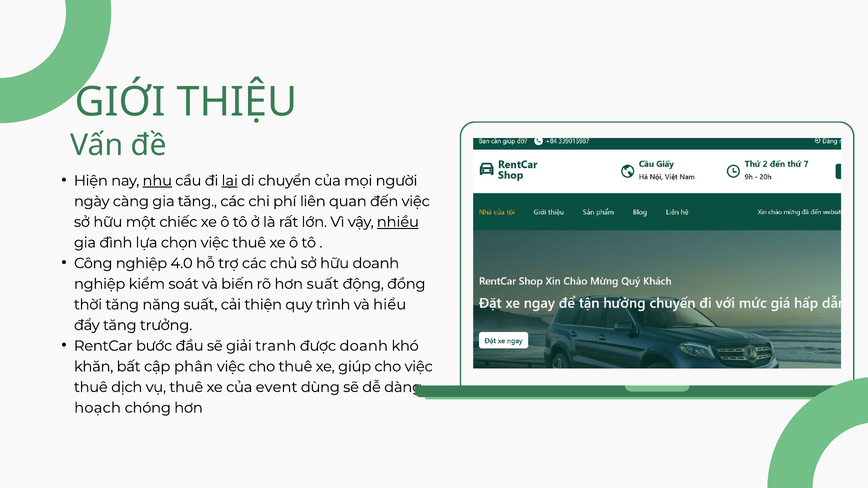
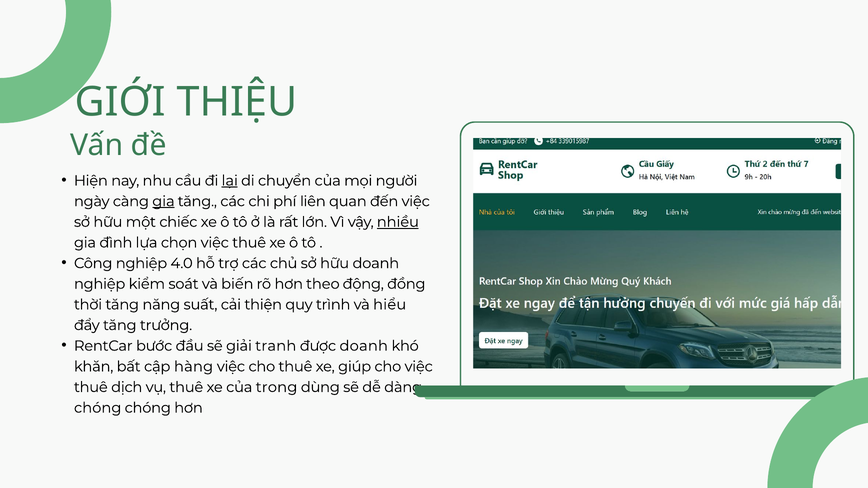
nhu underline: present -> none
gia at (163, 201) underline: none -> present
hơn suất: suất -> theo
phân: phân -> hàng
event: event -> trong
hoạch at (98, 408): hoạch -> chóng
